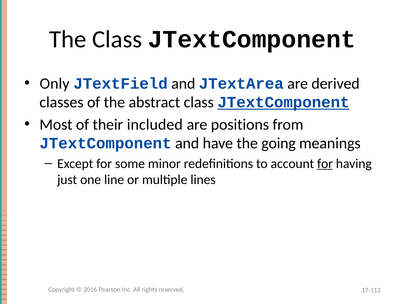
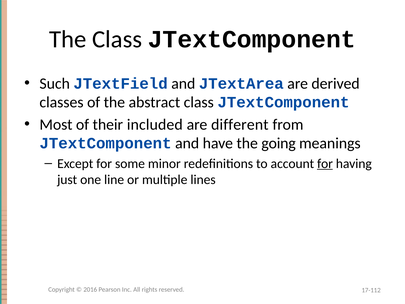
Only: Only -> Such
JTextComponent at (283, 102) underline: present -> none
positions: positions -> different
